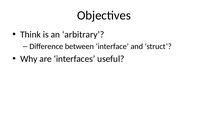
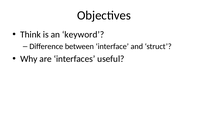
arbitrary: arbitrary -> keyword
